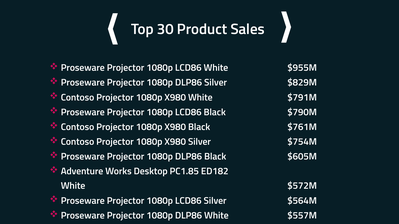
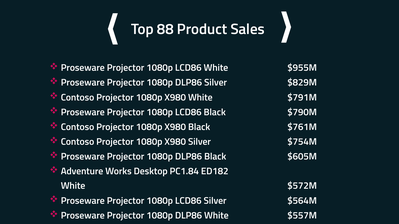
30: 30 -> 88
PC1.85: PC1.85 -> PC1.84
